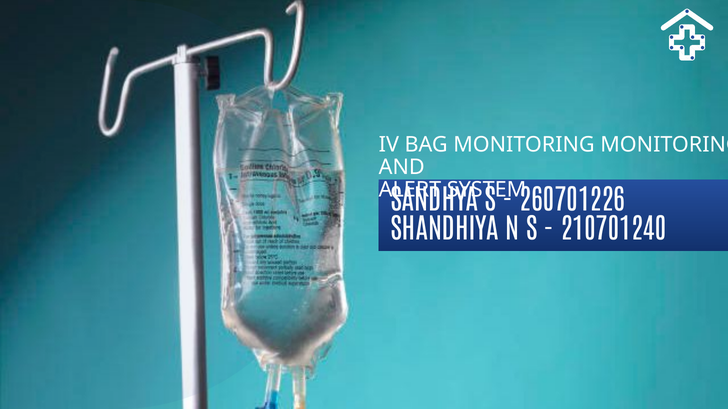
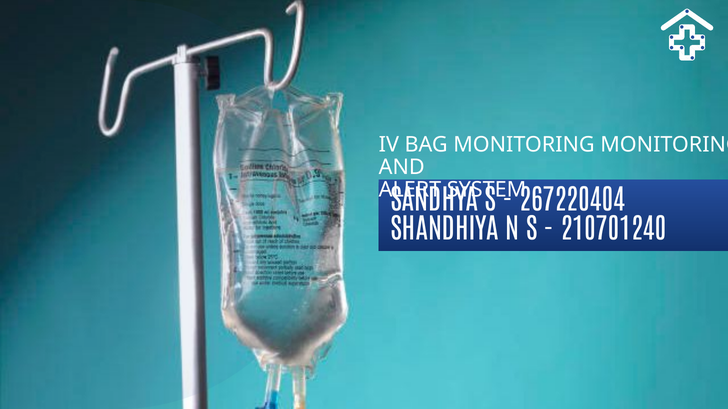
260701226: 260701226 -> 267220404
